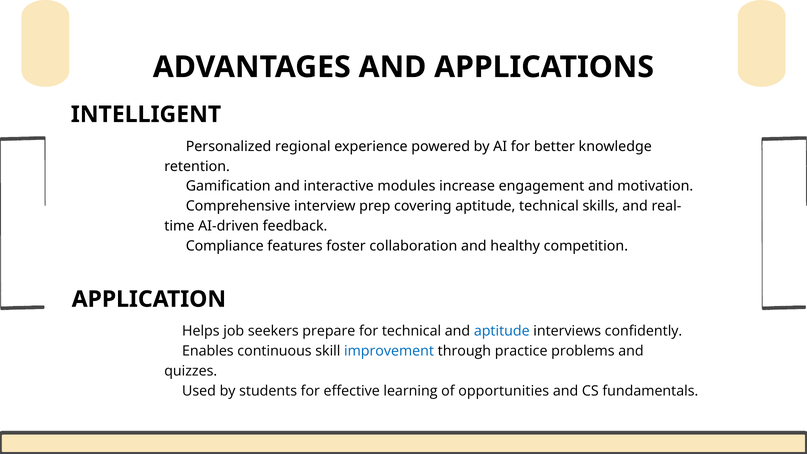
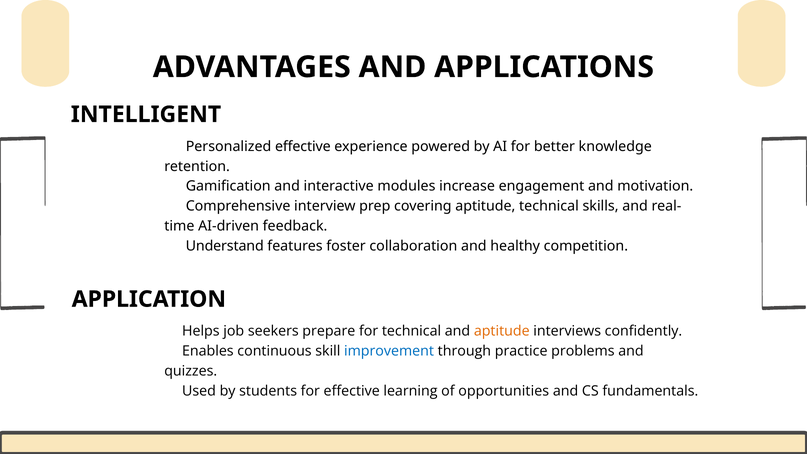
Personalized regional: regional -> effective
Compliance: Compliance -> Understand
aptitude at (502, 331) colour: blue -> orange
